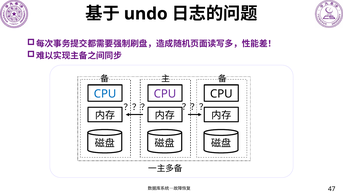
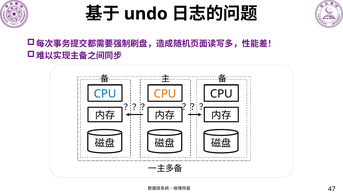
CPU at (165, 94) colour: purple -> orange
